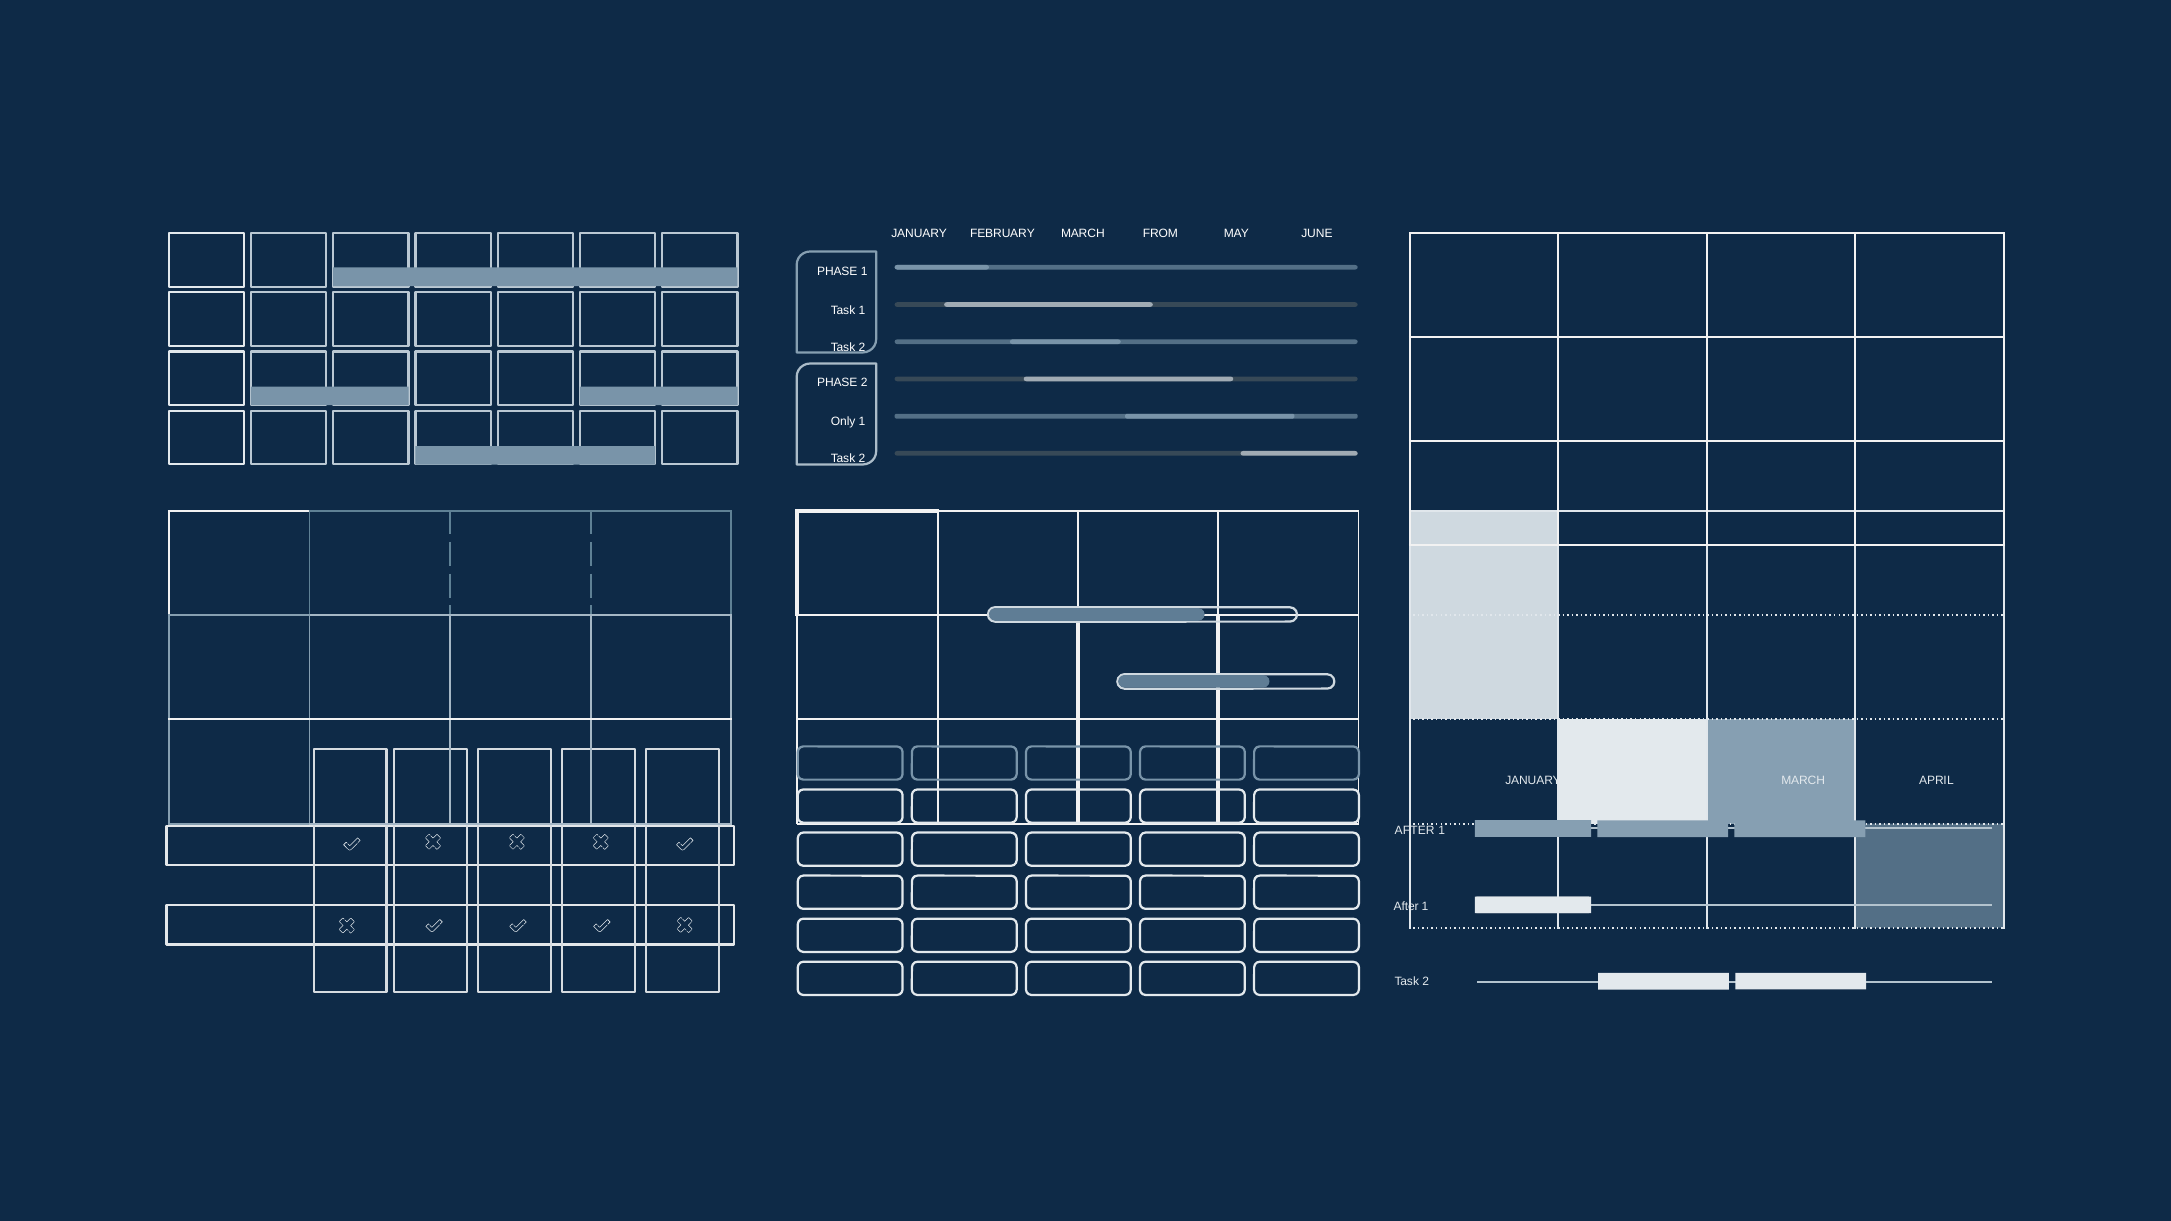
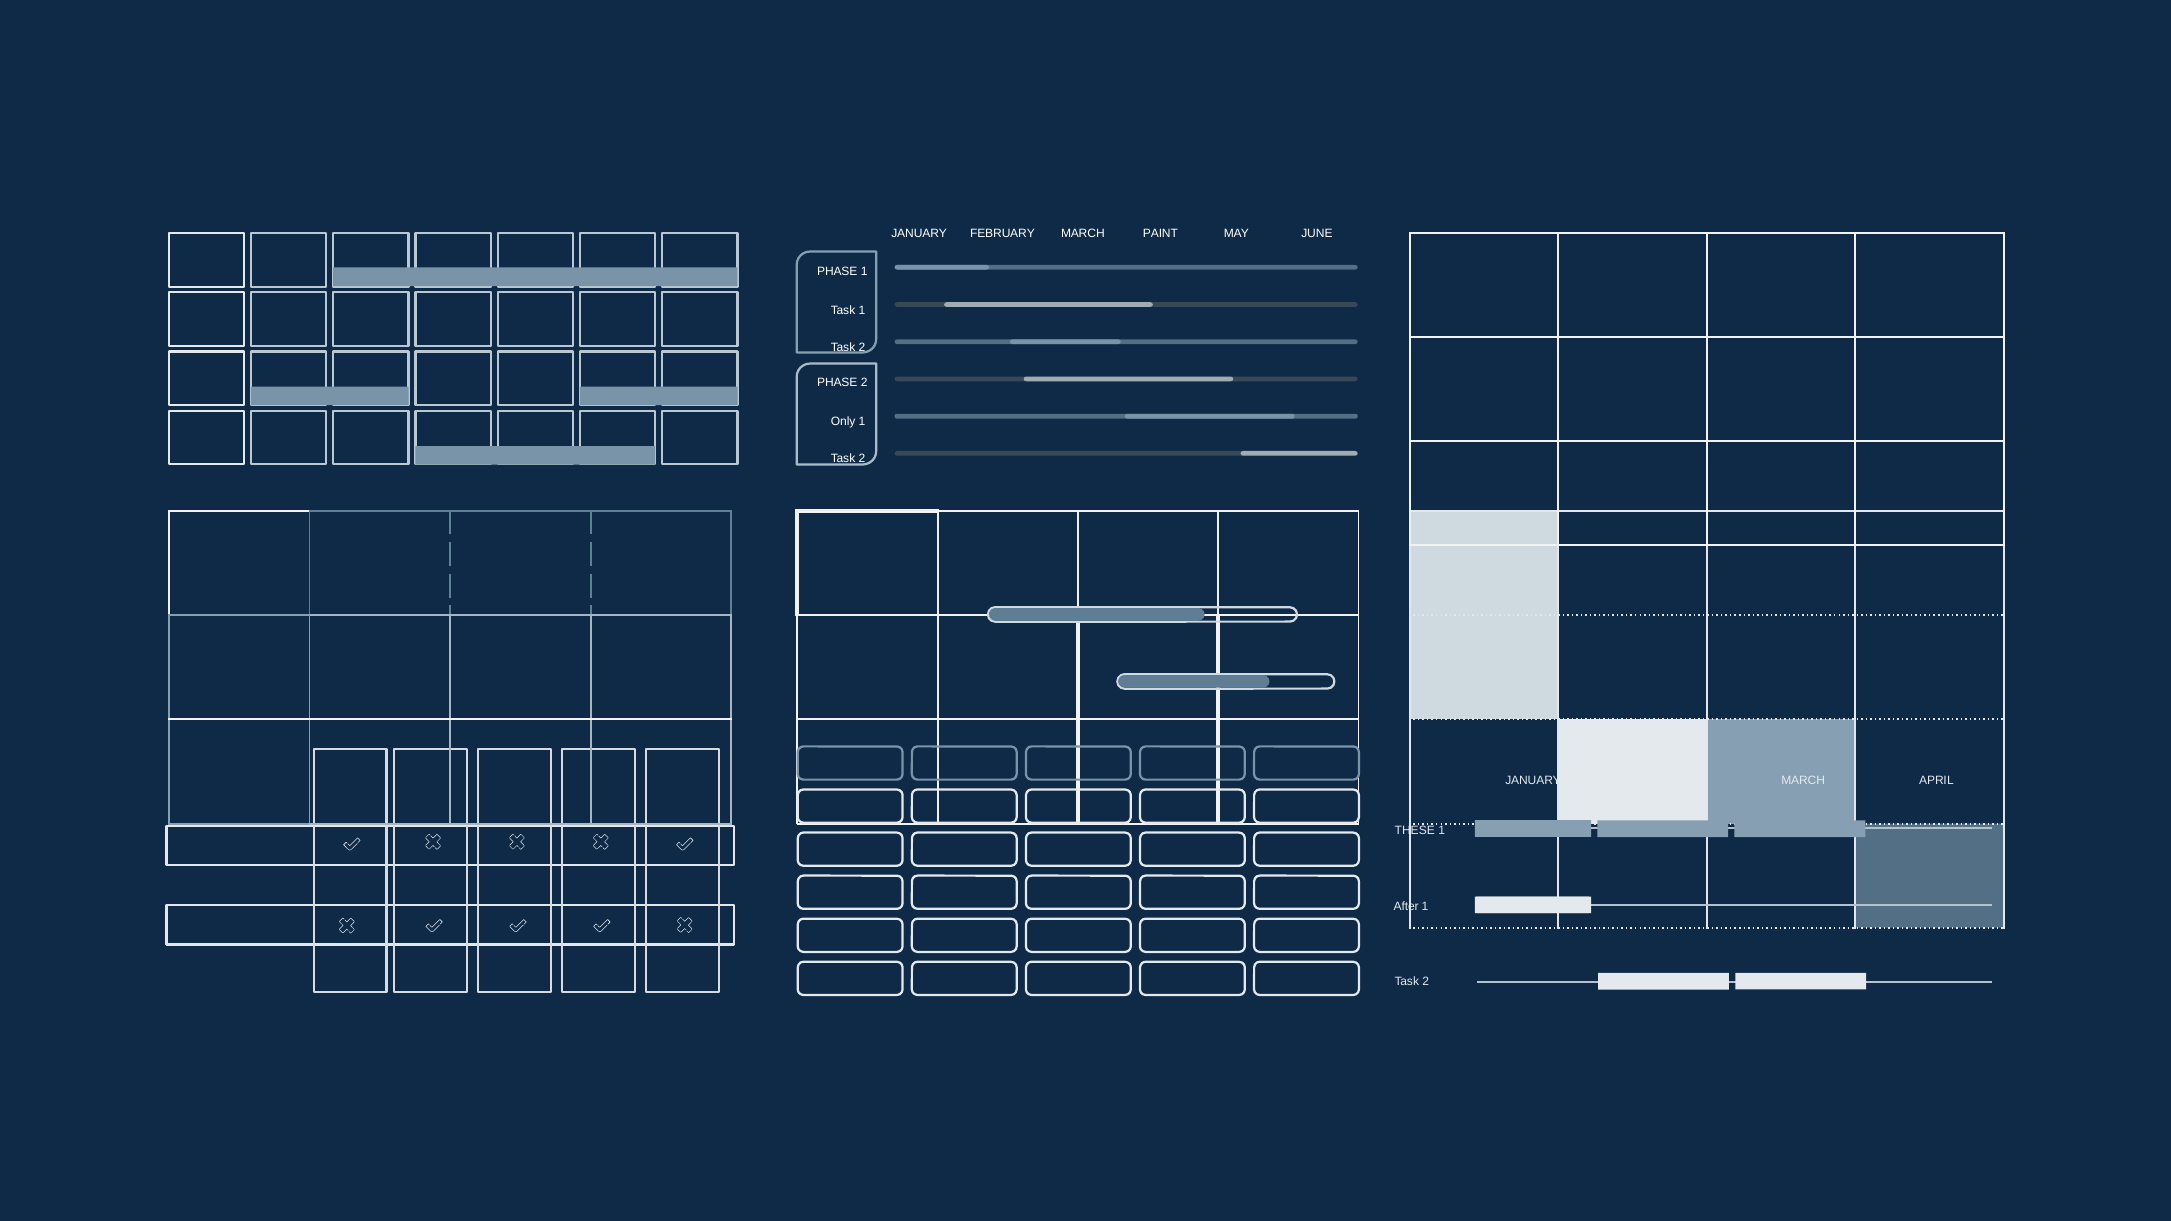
FROM: FROM -> PAINT
AFTER at (1415, 831): AFTER -> THESE
